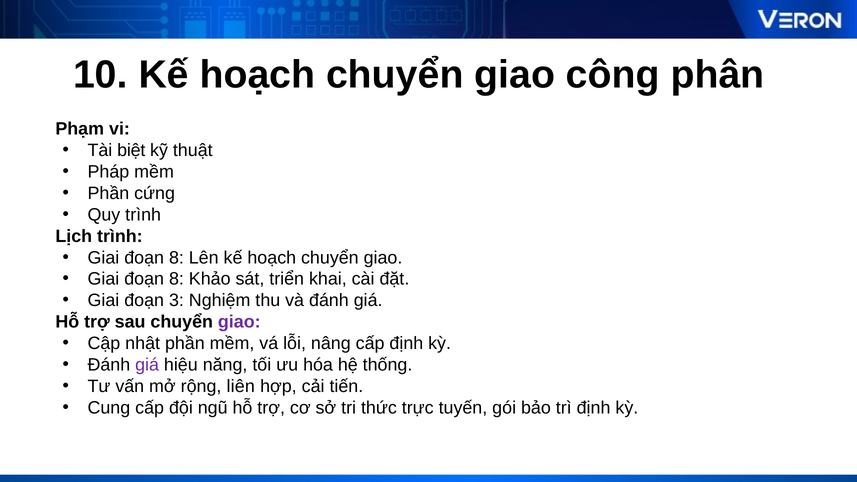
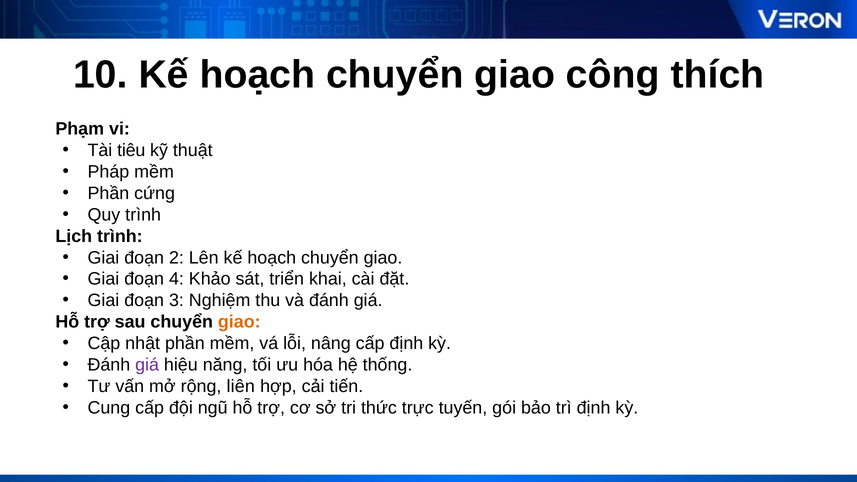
phân: phân -> thích
biệt: biệt -> tiêu
8 at (176, 258): 8 -> 2
8 at (176, 279): 8 -> 4
giao at (239, 322) colour: purple -> orange
